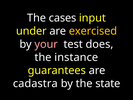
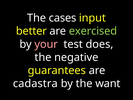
under: under -> better
exercised colour: yellow -> light green
instance: instance -> negative
state: state -> want
